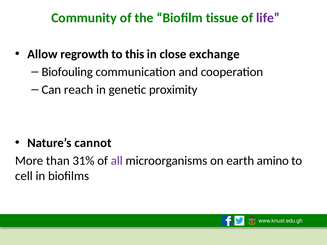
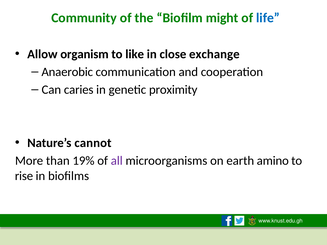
tissue: tissue -> might
life colour: purple -> blue
regrowth: regrowth -> organism
this: this -> like
Biofouling: Biofouling -> Anaerobic
reach: reach -> caries
31%: 31% -> 19%
cell: cell -> rise
